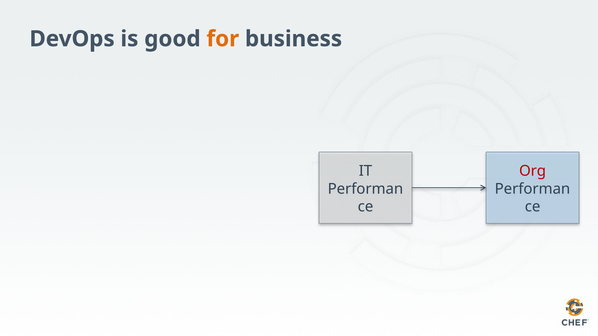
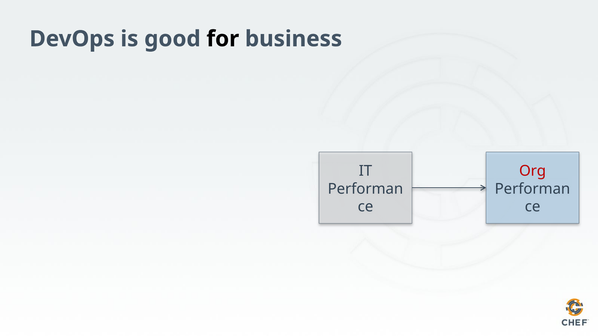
for colour: orange -> black
